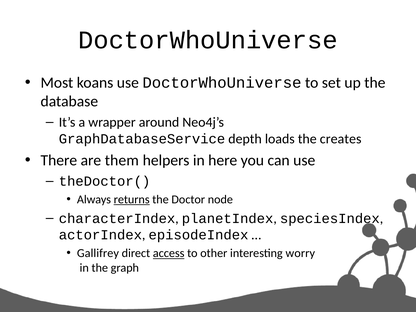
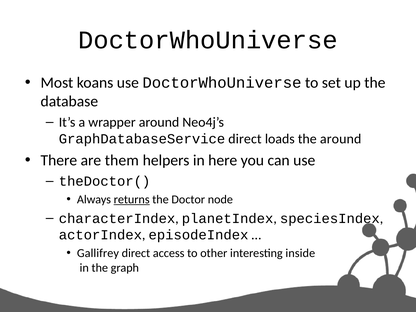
GraphDatabaseService depth: depth -> direct
the creates: creates -> around
access underline: present -> none
worry: worry -> inside
